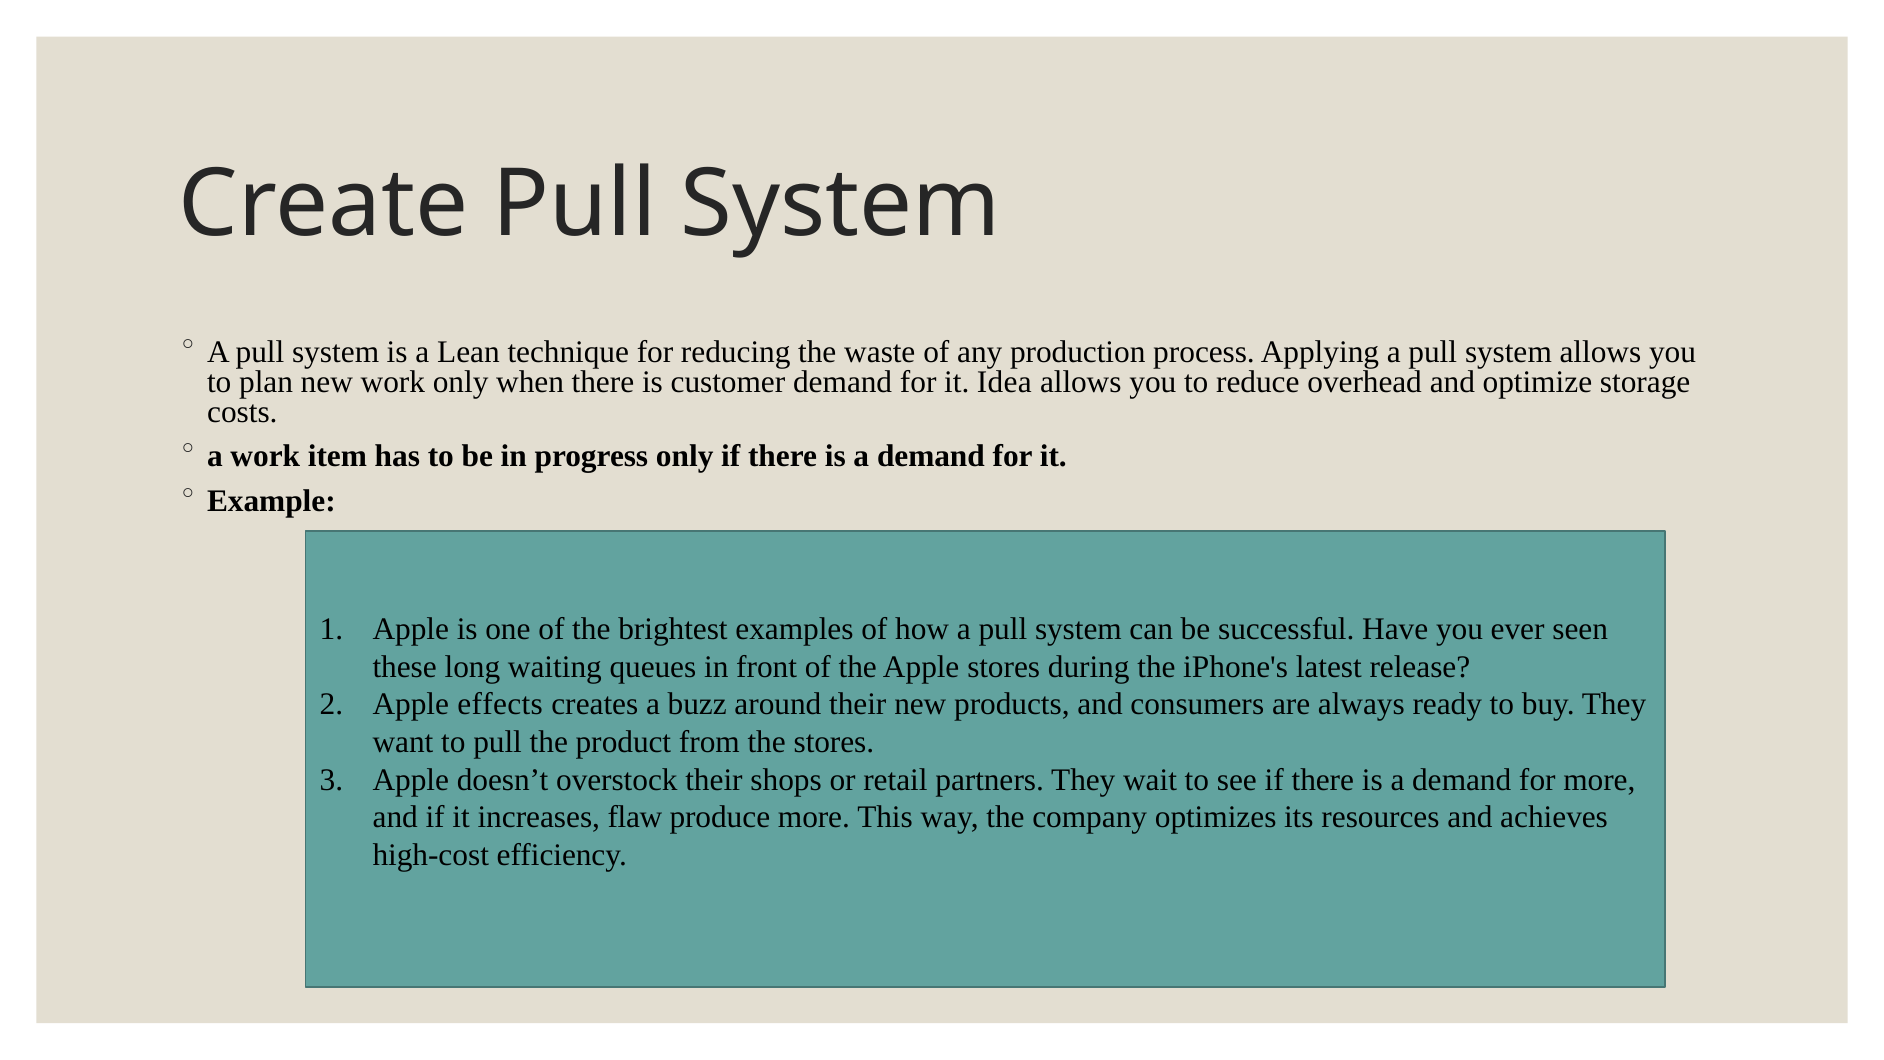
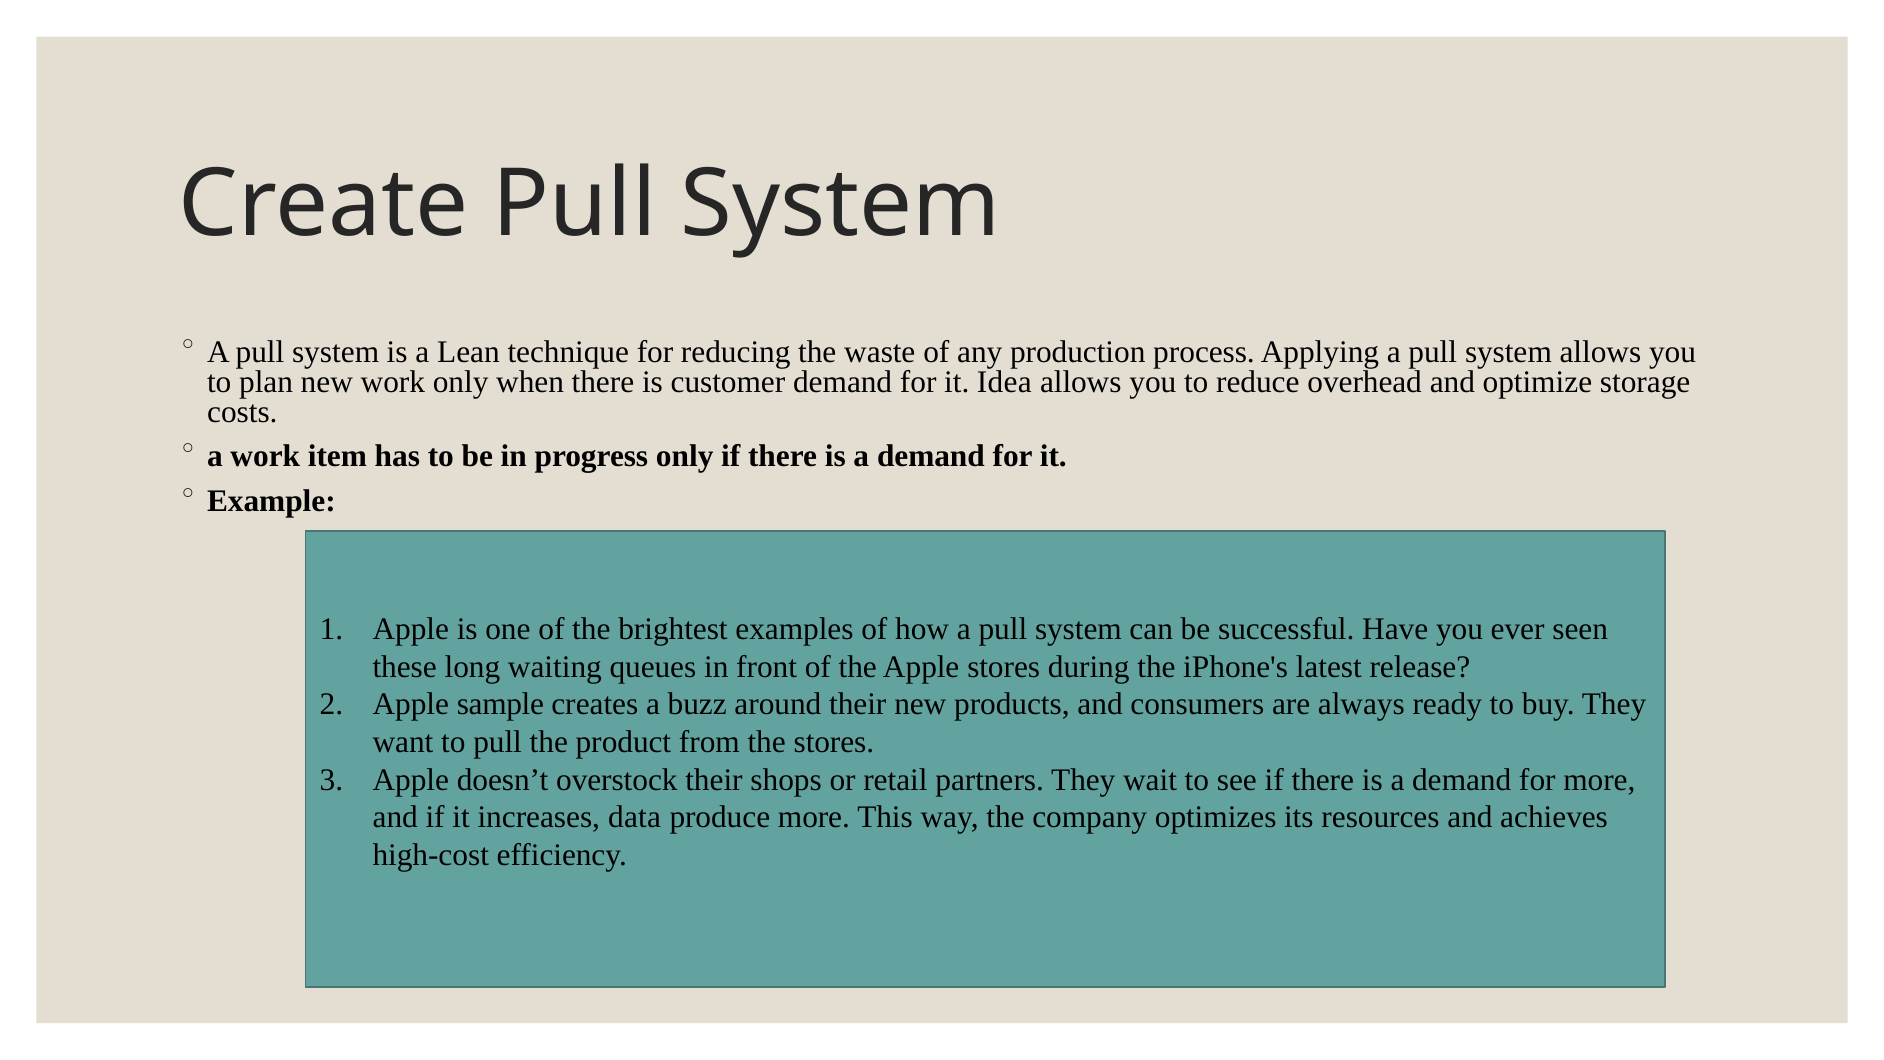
effects: effects -> sample
flaw: flaw -> data
